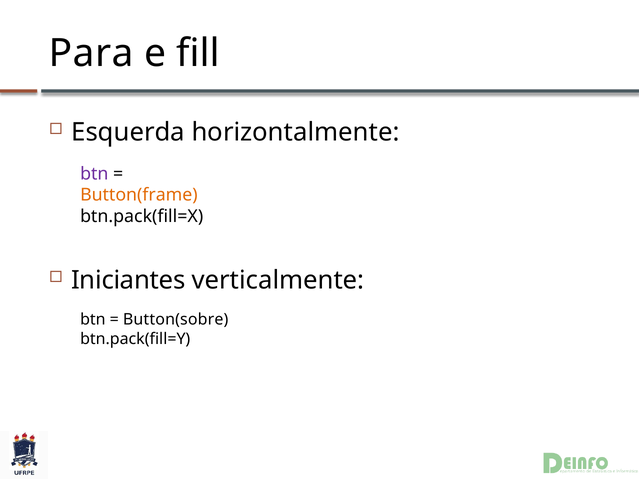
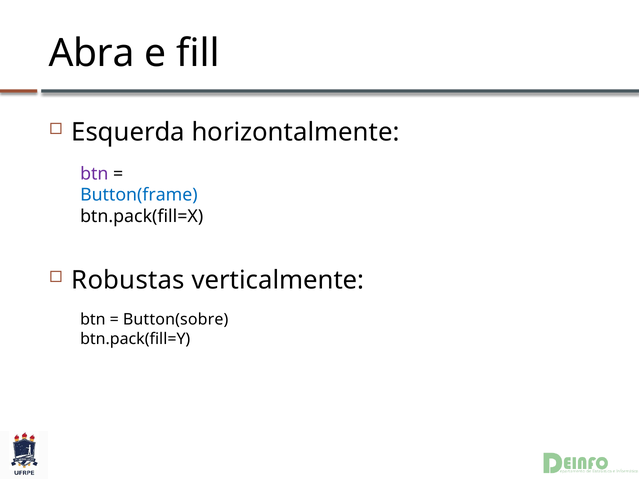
Para: Para -> Abra
Button(frame colour: orange -> blue
Iniciantes: Iniciantes -> Robustas
